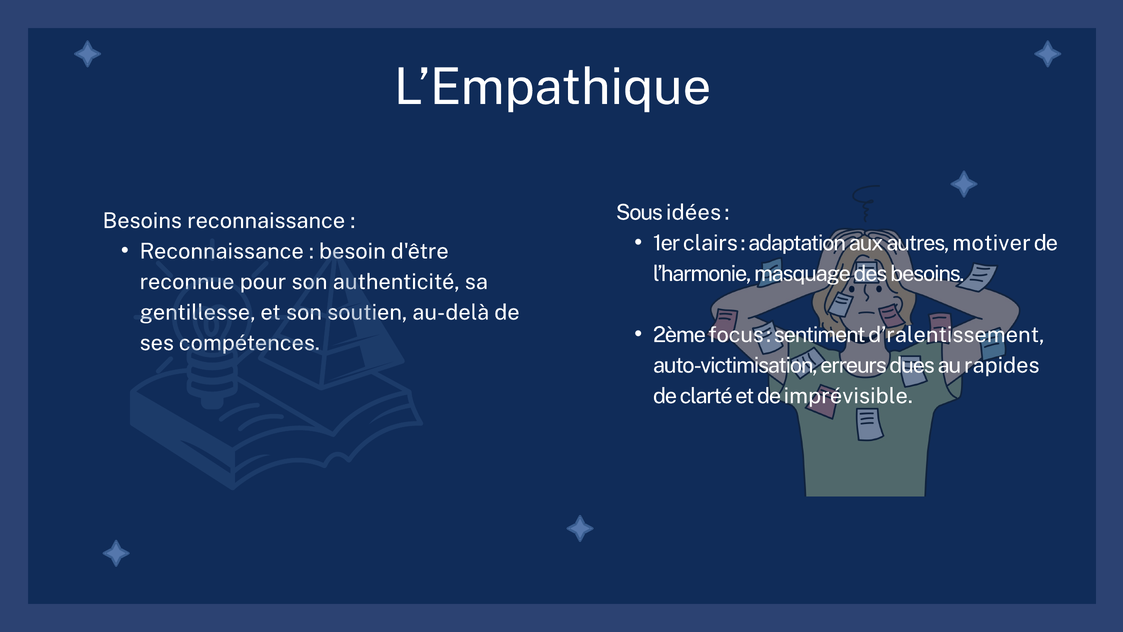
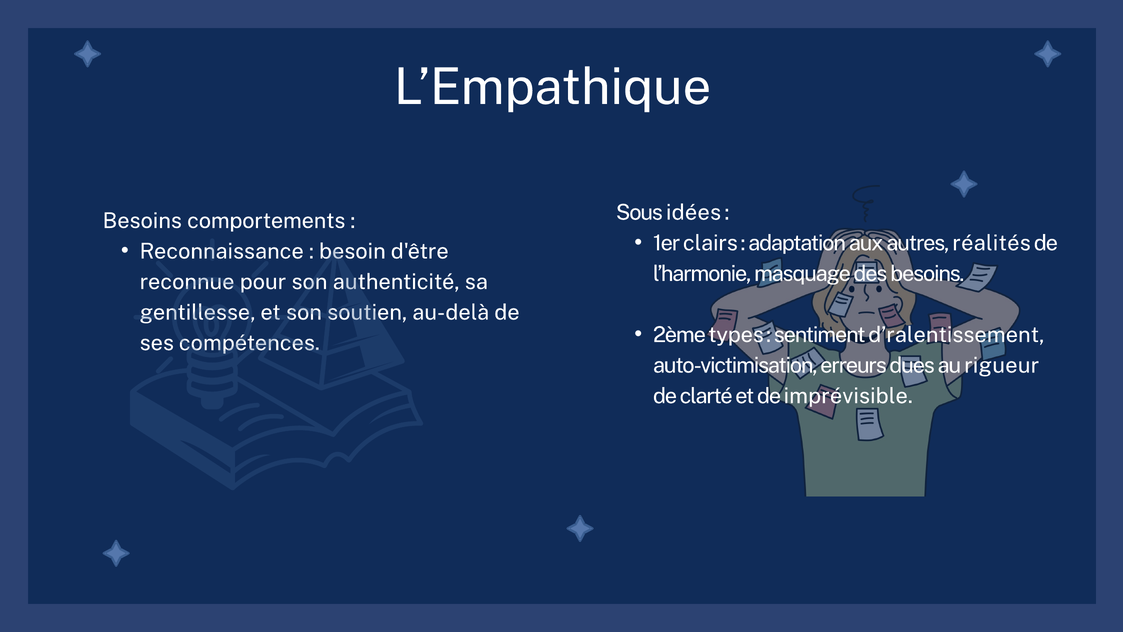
Besoins reconnaissance: reconnaissance -> comportements
motiver: motiver -> réalités
focus: focus -> types
rapides: rapides -> rigueur
